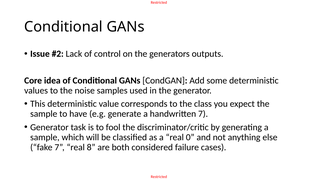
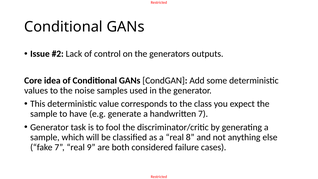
0: 0 -> 8
8: 8 -> 9
